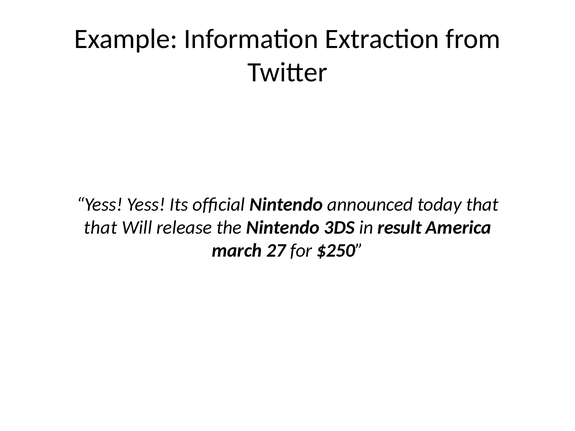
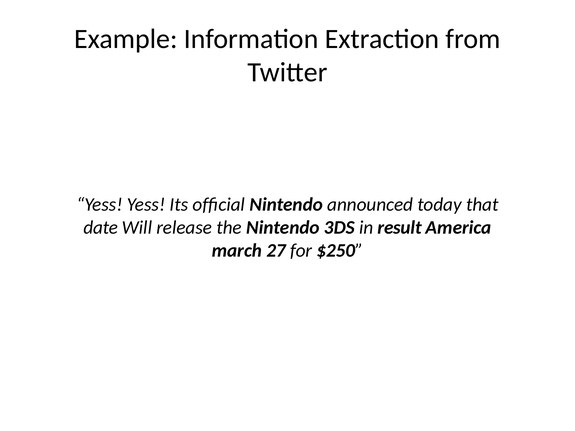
that at (101, 228): that -> date
